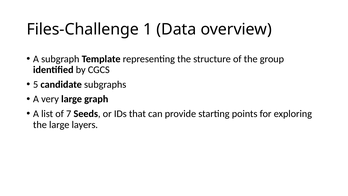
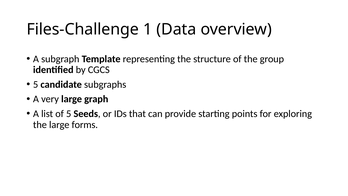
of 7: 7 -> 5
layers: layers -> forms
